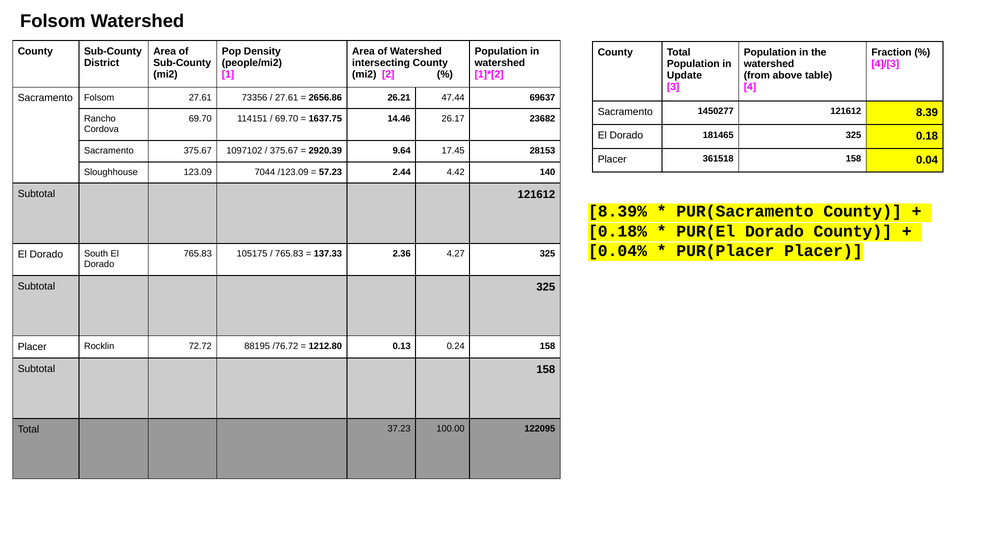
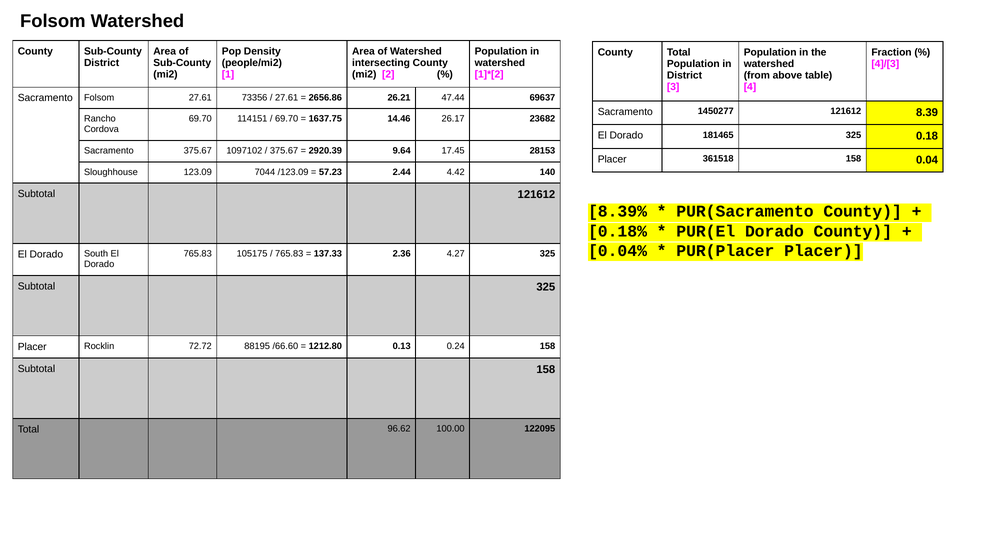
Update at (684, 75): Update -> District
/76.72: /76.72 -> /66.60
37.23: 37.23 -> 96.62
